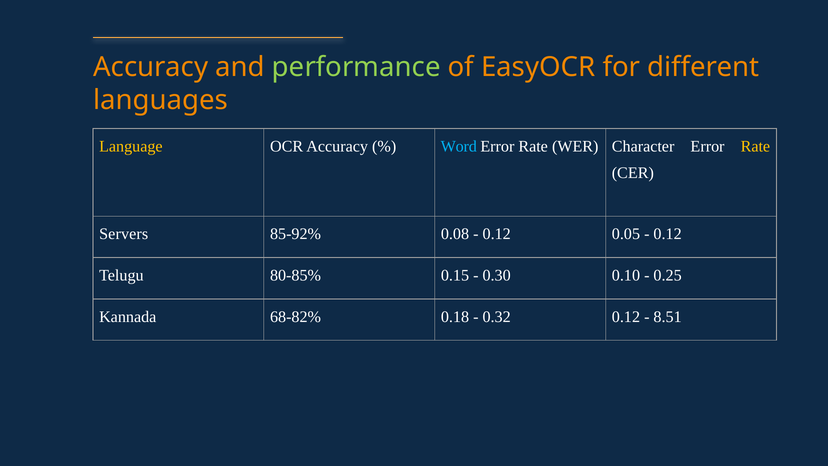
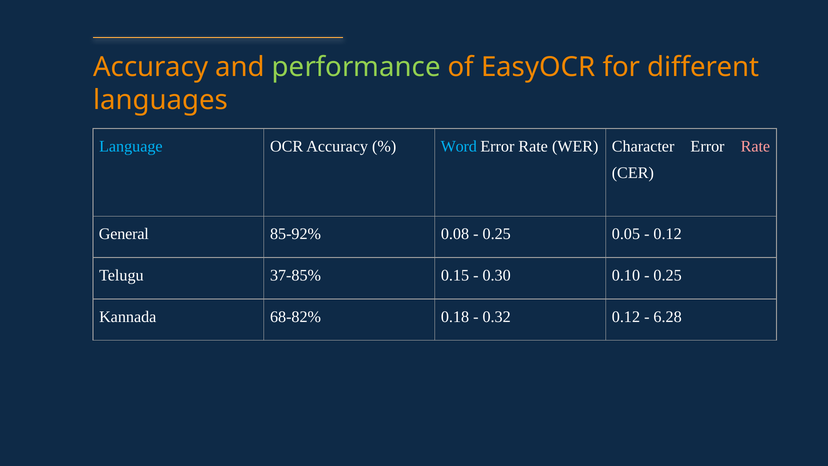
Language colour: yellow -> light blue
Rate at (755, 146) colour: yellow -> pink
Servers: Servers -> General
0.12 at (497, 234): 0.12 -> 0.25
80-85%: 80-85% -> 37-85%
8.51: 8.51 -> 6.28
